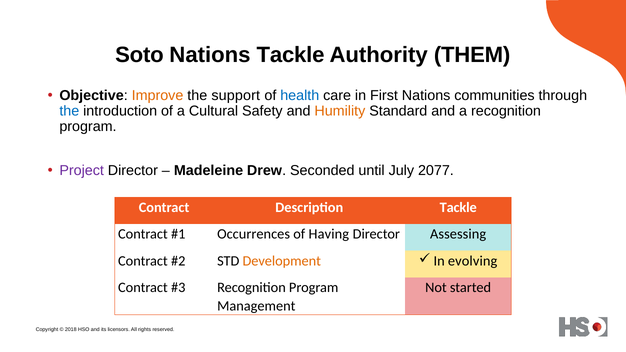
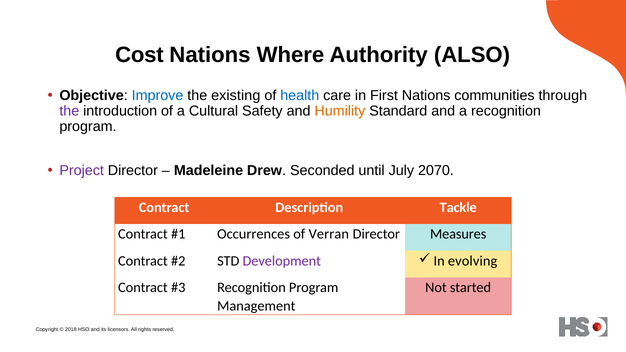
Soto: Soto -> Cost
Nations Tackle: Tackle -> Where
THEM: THEM -> ALSO
Improve colour: orange -> blue
support: support -> existing
the at (69, 111) colour: blue -> purple
2077: 2077 -> 2070
Having: Having -> Verran
Assessing: Assessing -> Measures
Development colour: orange -> purple
